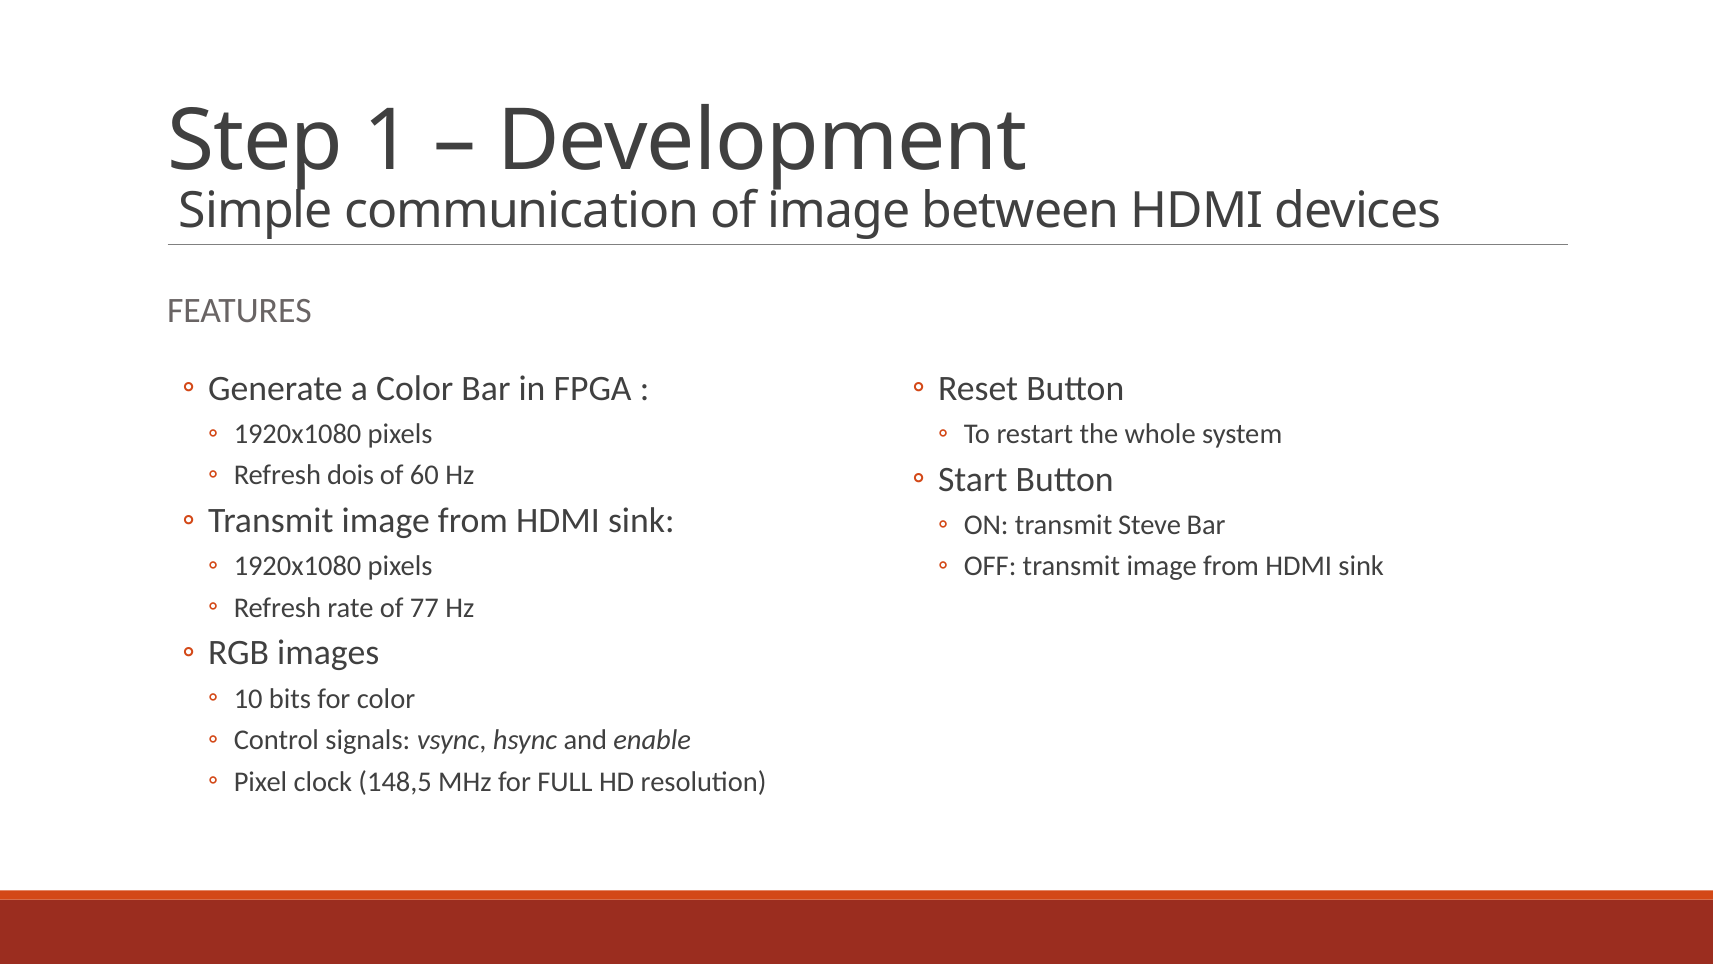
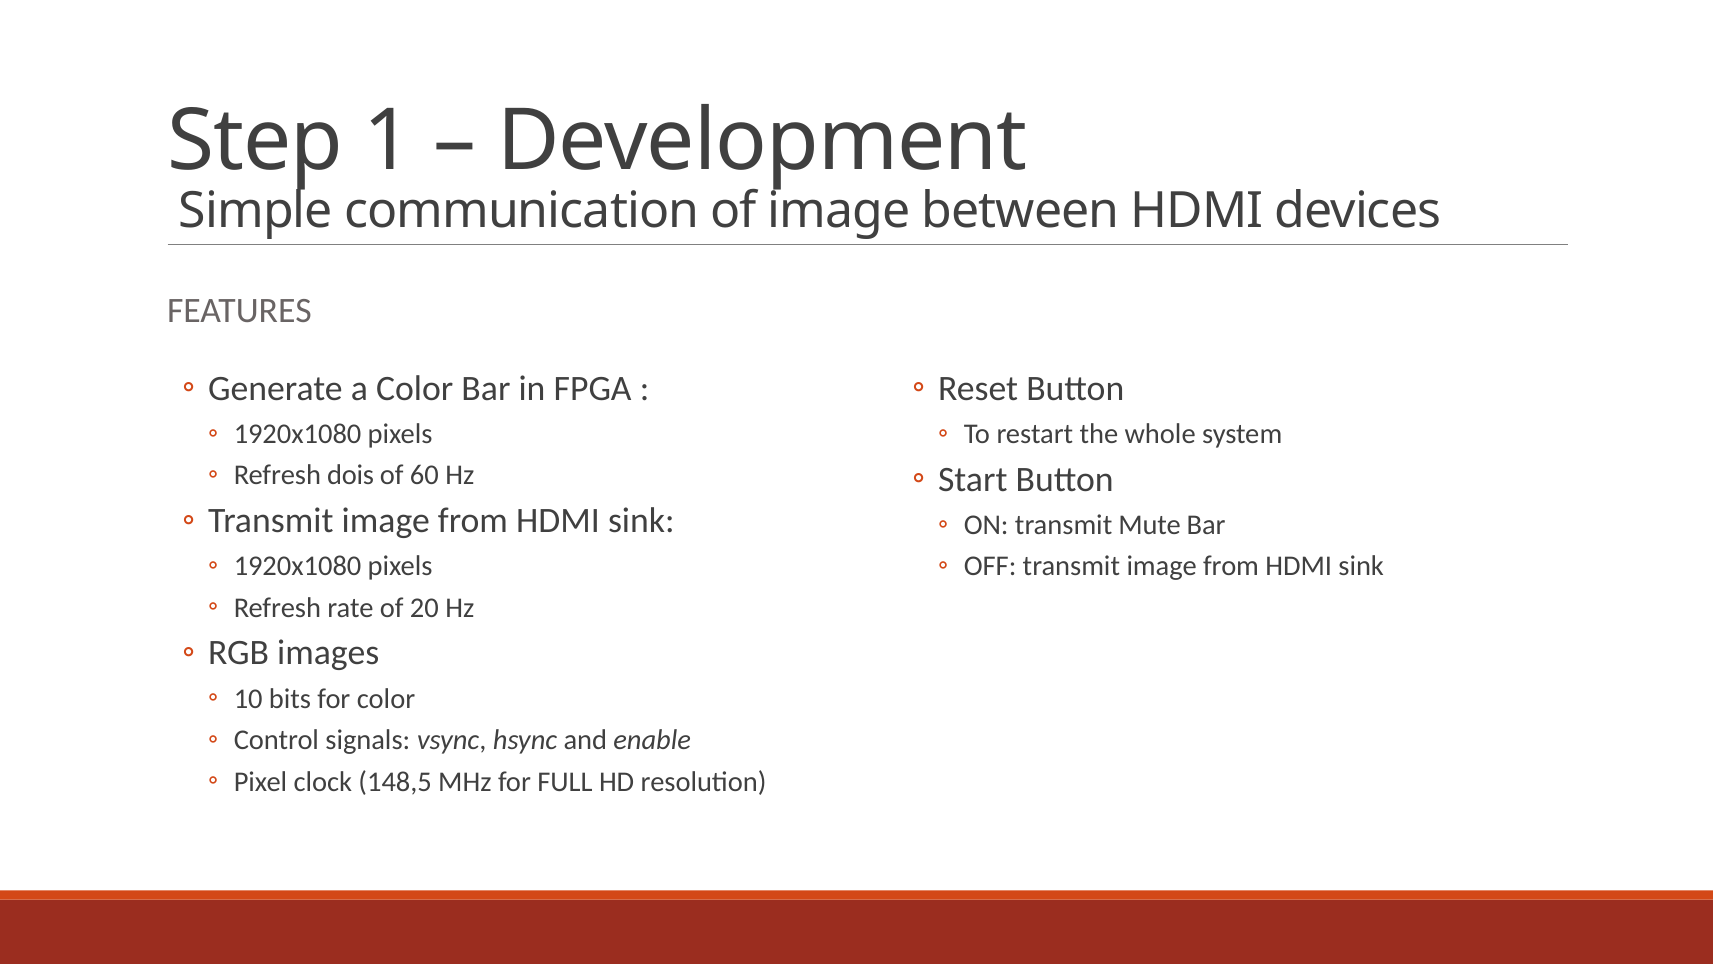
Steve: Steve -> Mute
77: 77 -> 20
